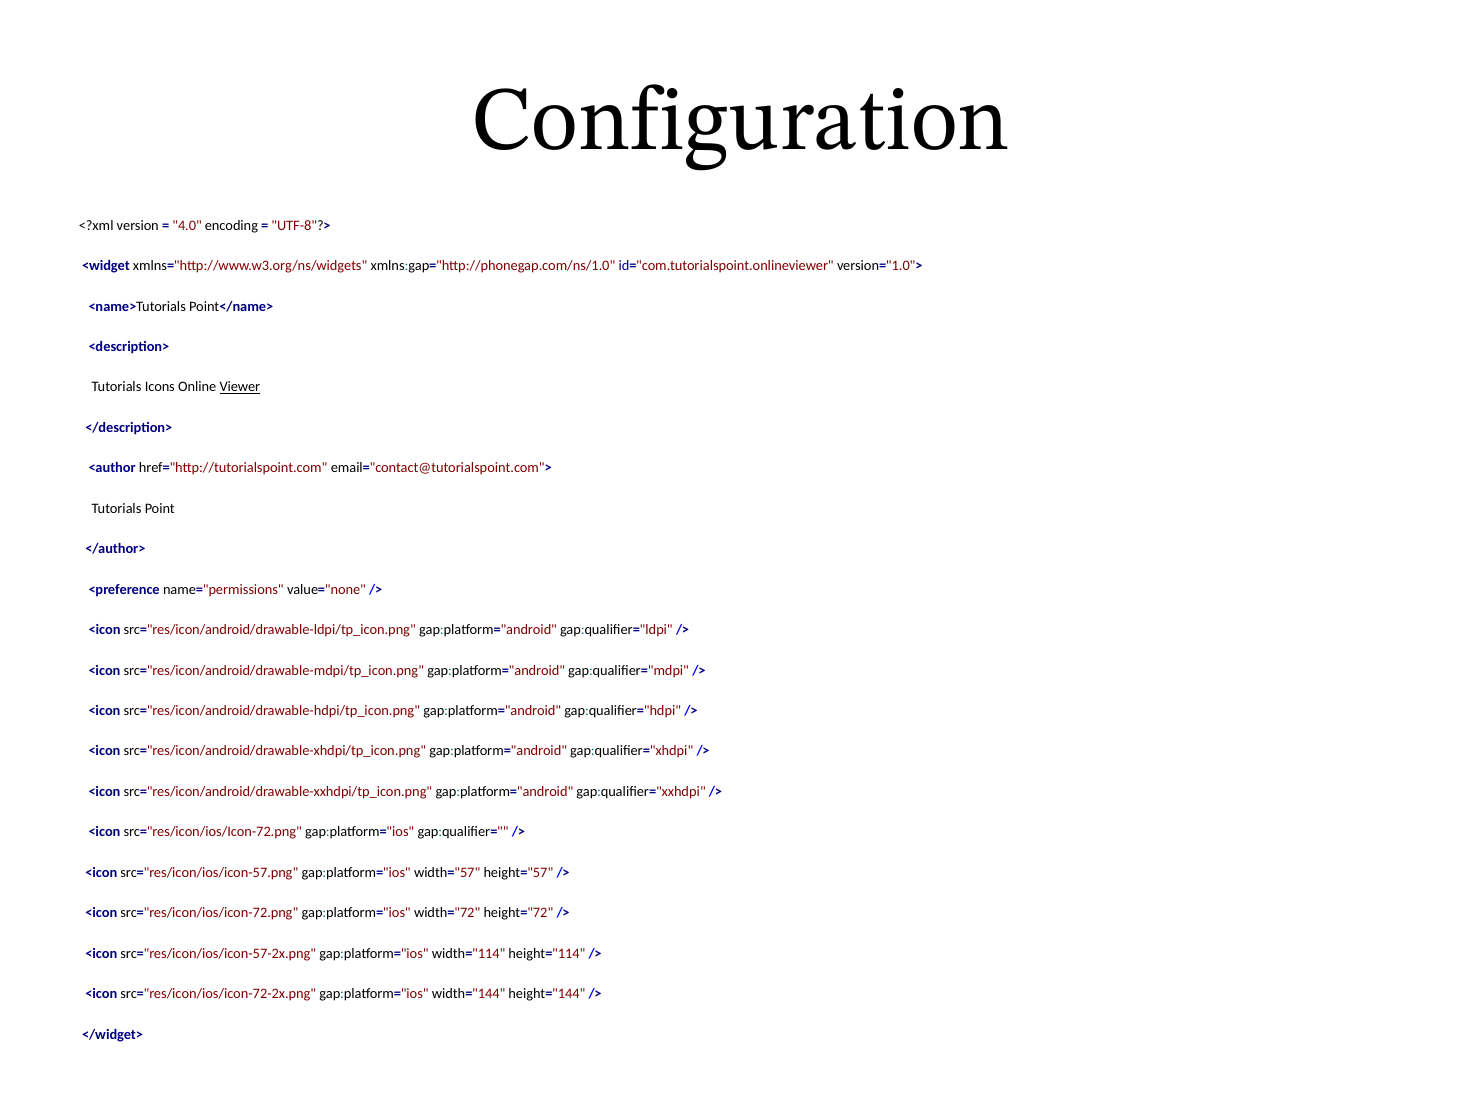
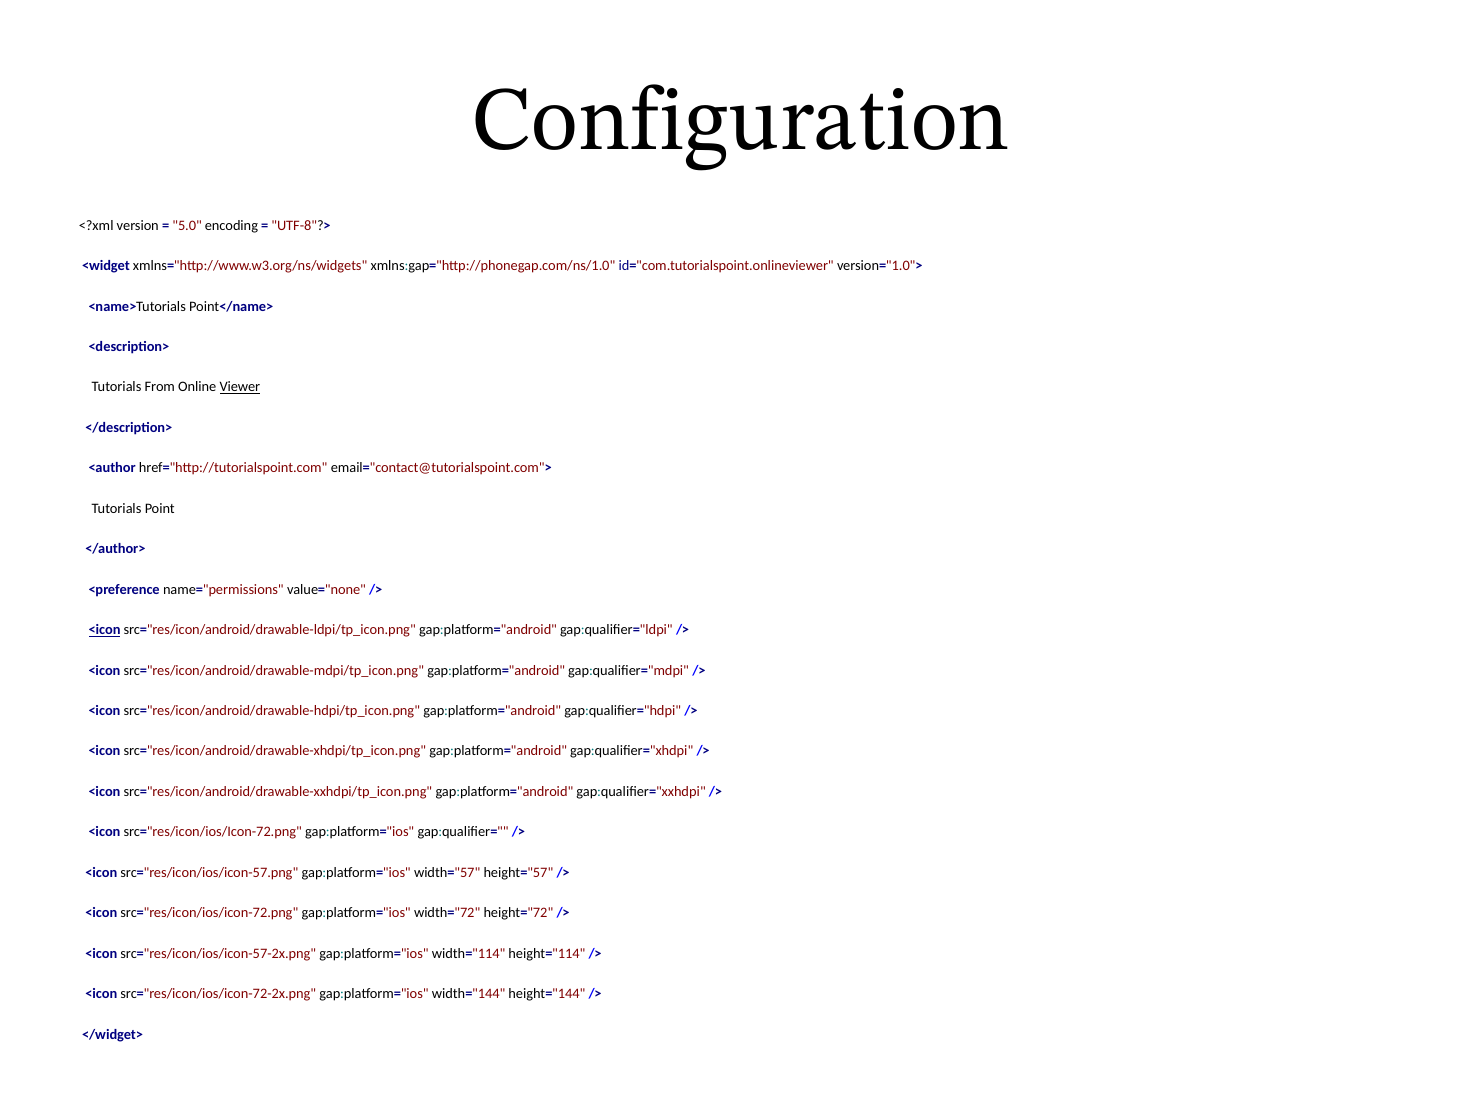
4.0: 4.0 -> 5.0
Icons: Icons -> From
<icon at (105, 630) underline: none -> present
